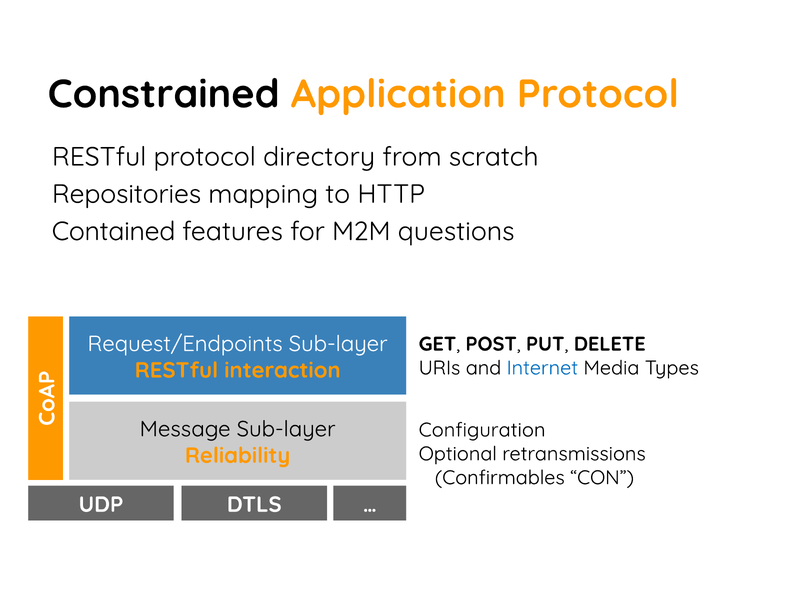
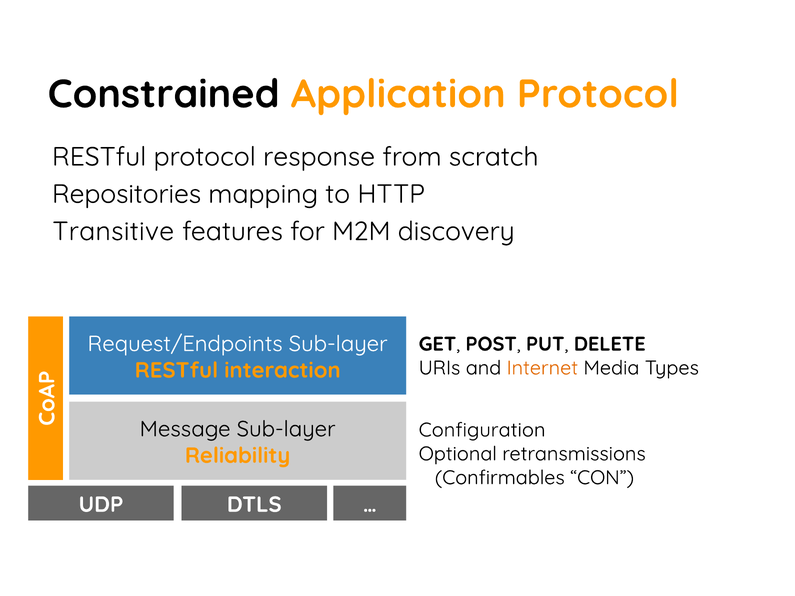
directory: directory -> response
Contained: Contained -> Transitive
questions: questions -> discovery
Internet colour: blue -> orange
